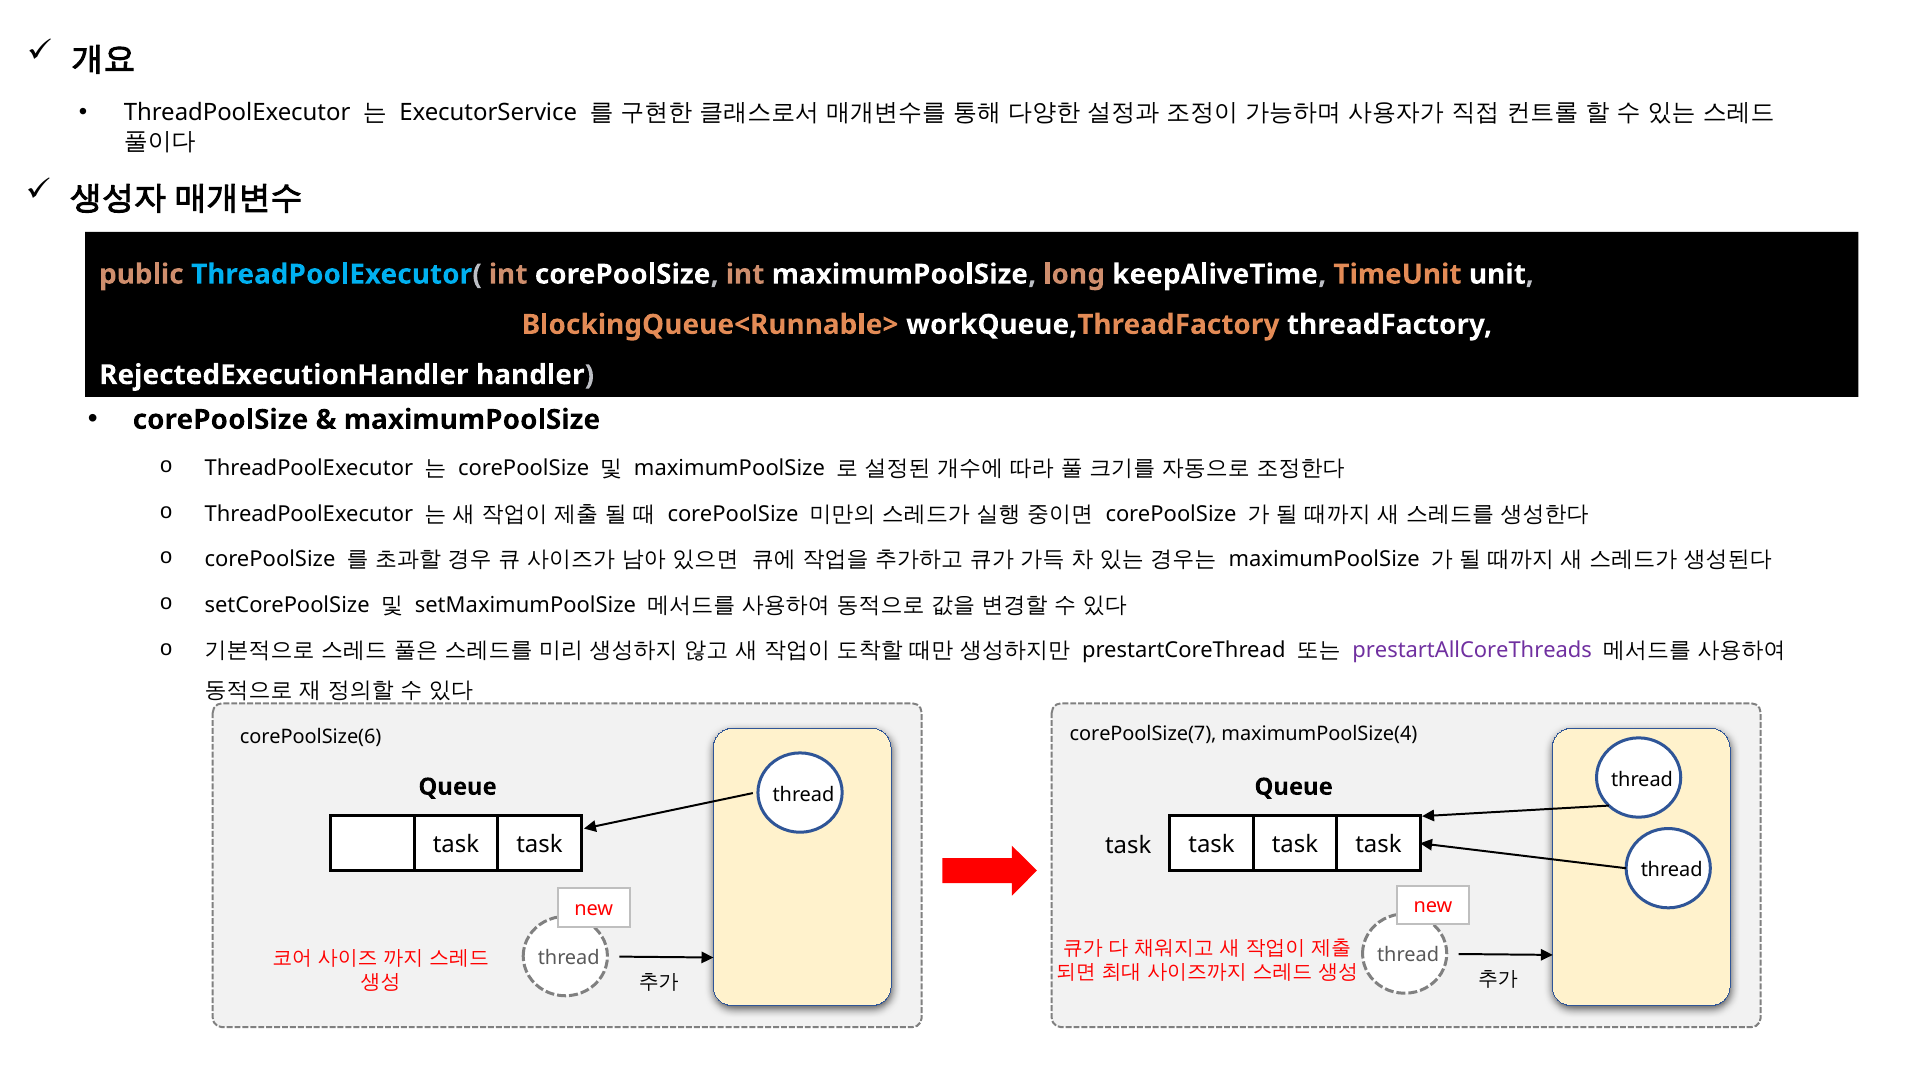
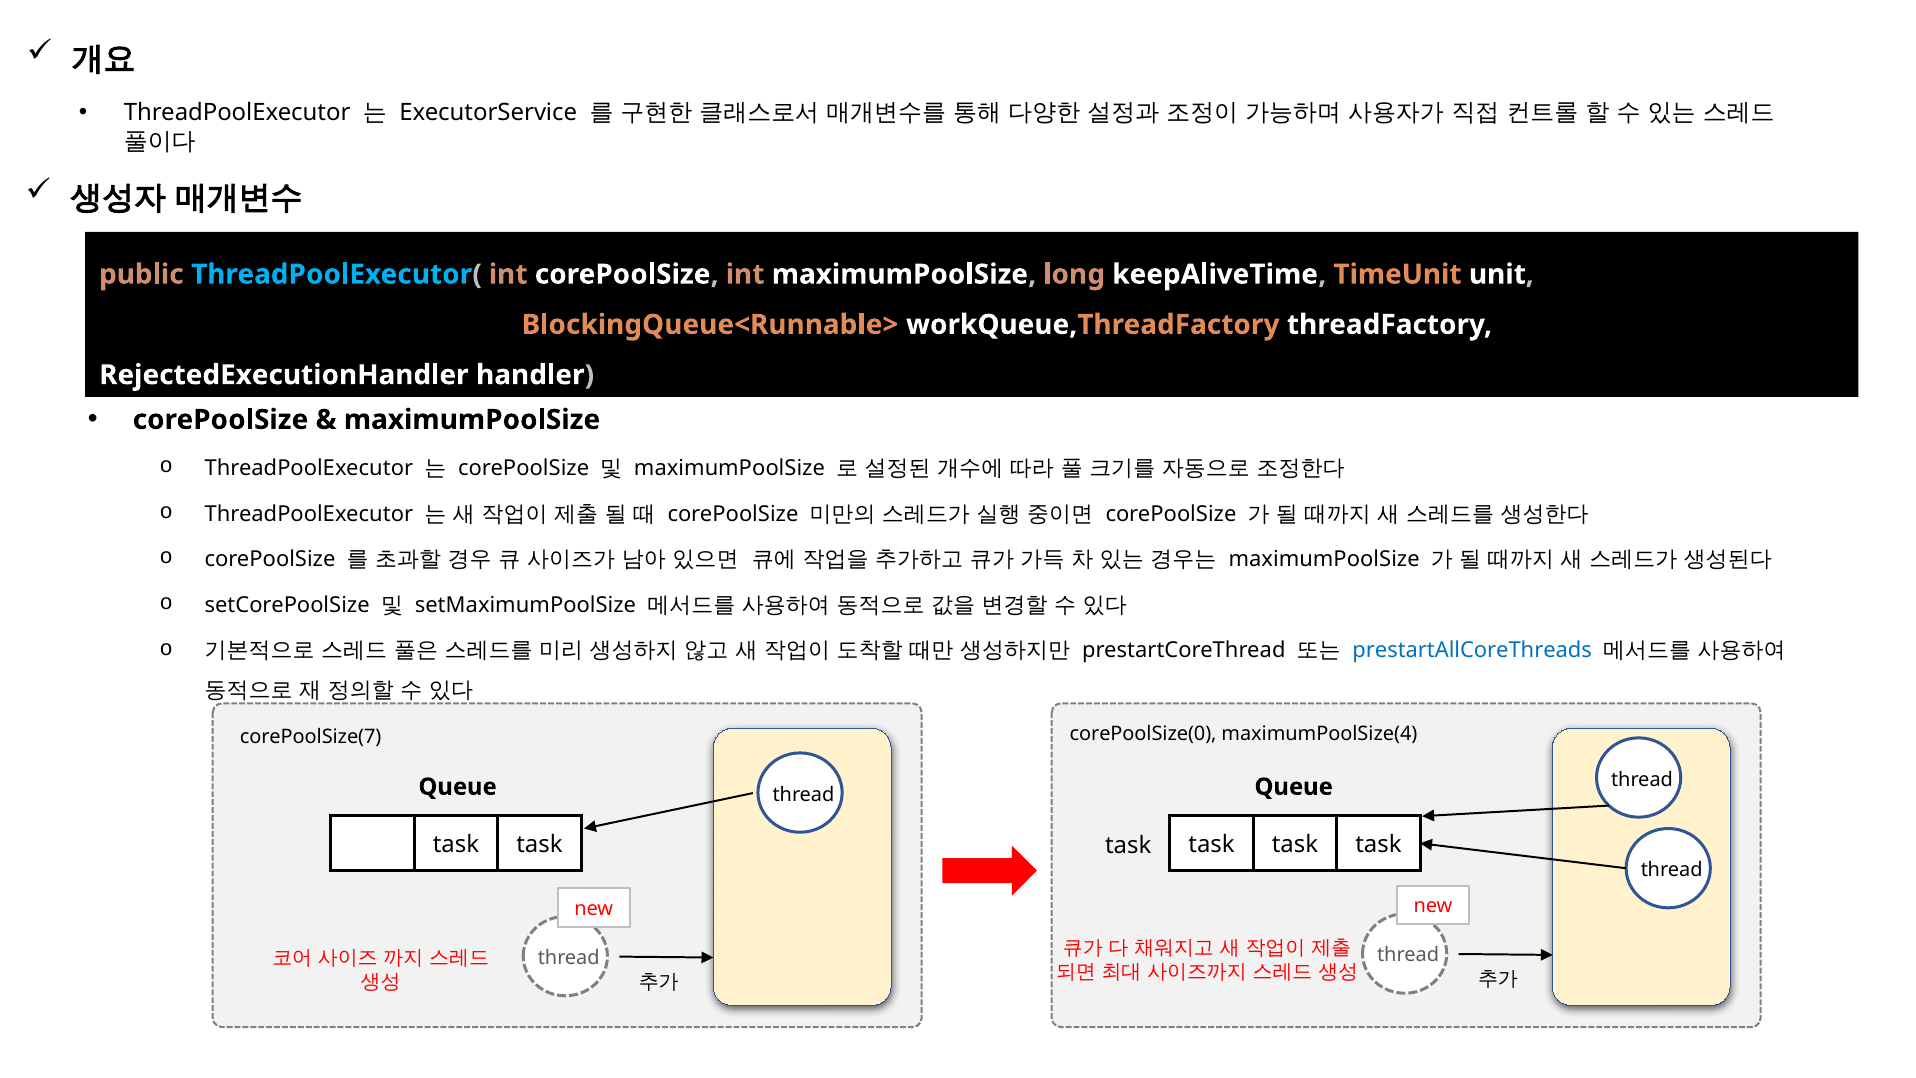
prestartAllCoreThreads colour: purple -> blue
corePoolSize(7: corePoolSize(7 -> corePoolSize(0
corePoolSize(6: corePoolSize(6 -> corePoolSize(7
